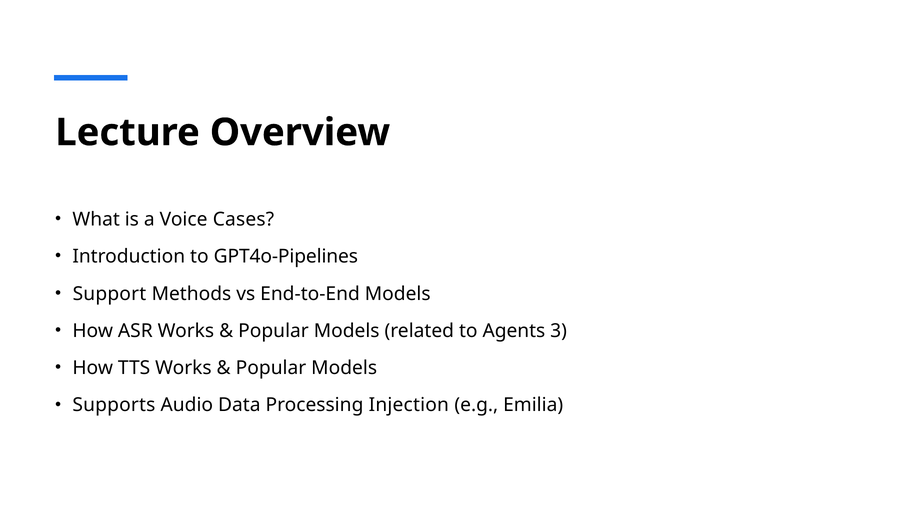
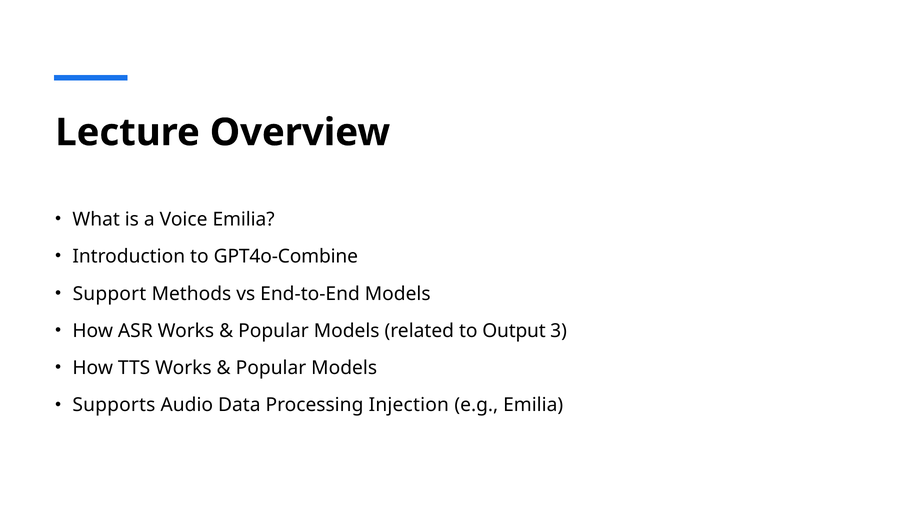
Voice Cases: Cases -> Emilia
GPT4o-Pipelines: GPT4o-Pipelines -> GPT4o-Combine
Agents: Agents -> Output
